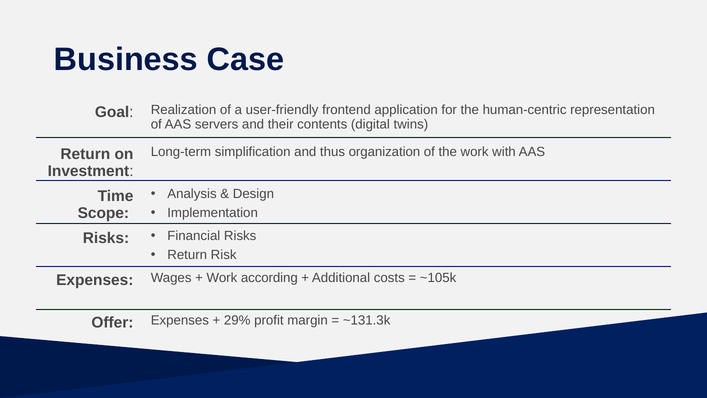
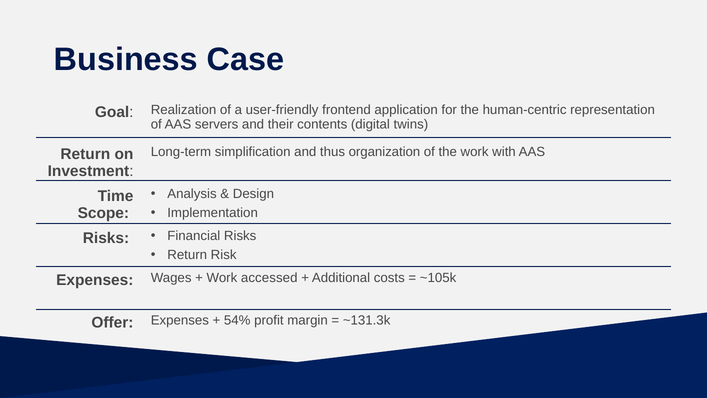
according: according -> accessed
29%: 29% -> 54%
